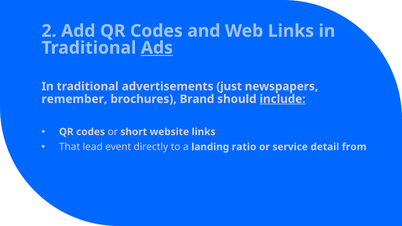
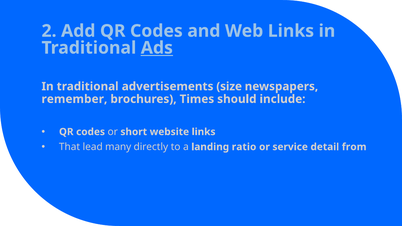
just: just -> size
Brand: Brand -> Times
include underline: present -> none
event: event -> many
